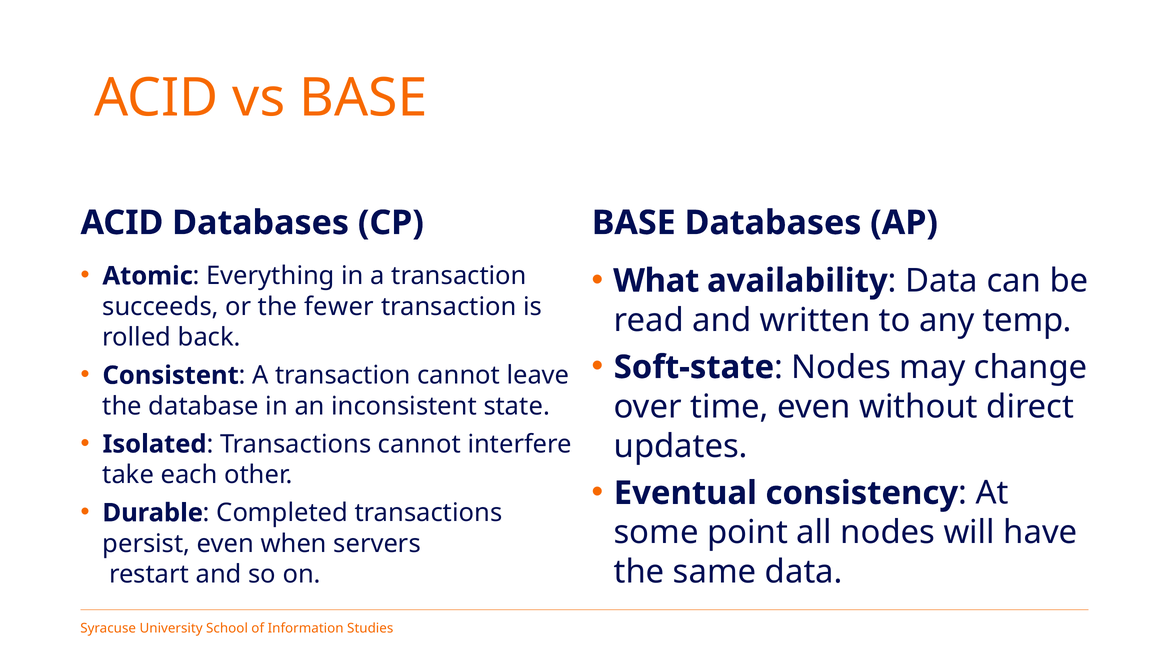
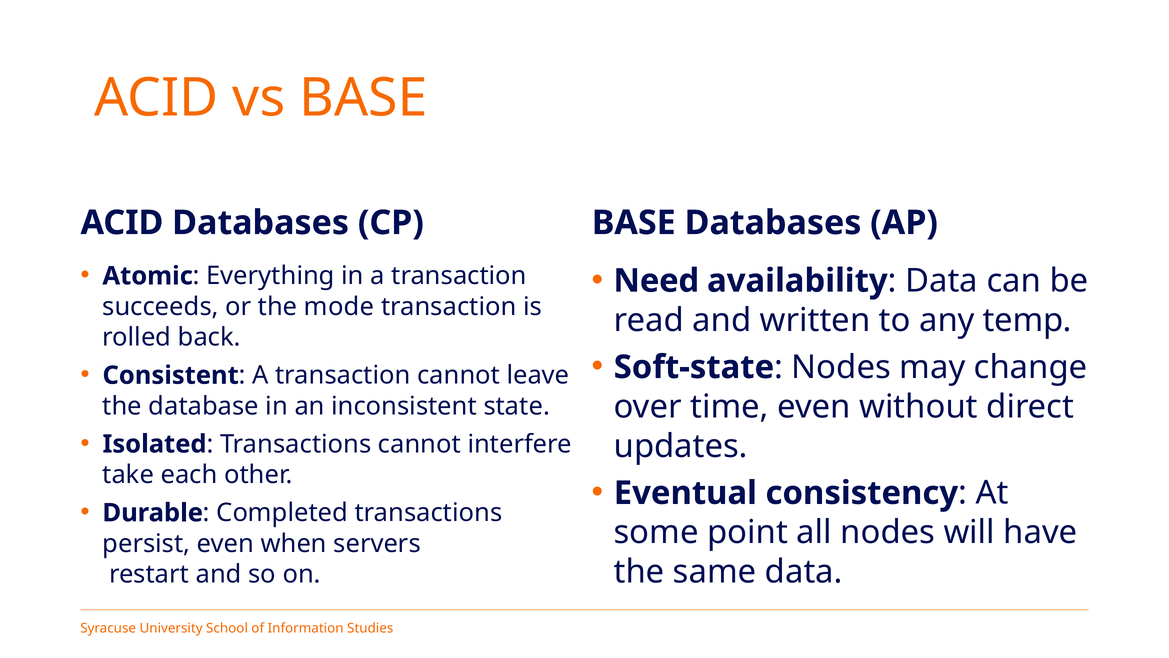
What: What -> Need
fewer: fewer -> mode
